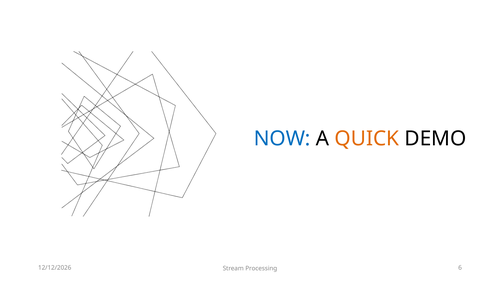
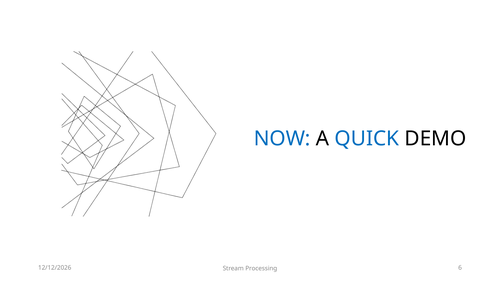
QUICK colour: orange -> blue
